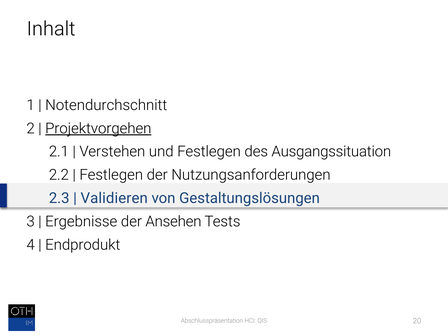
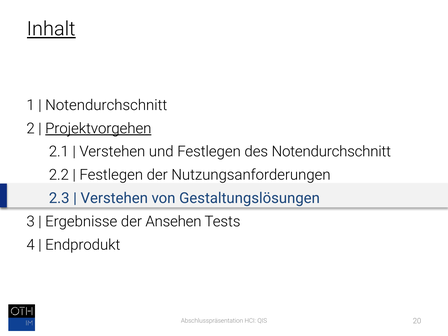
Inhalt underline: none -> present
des Ausgangssituation: Ausgangssituation -> Notendurchschnitt
Validieren at (114, 198): Validieren -> Verstehen
